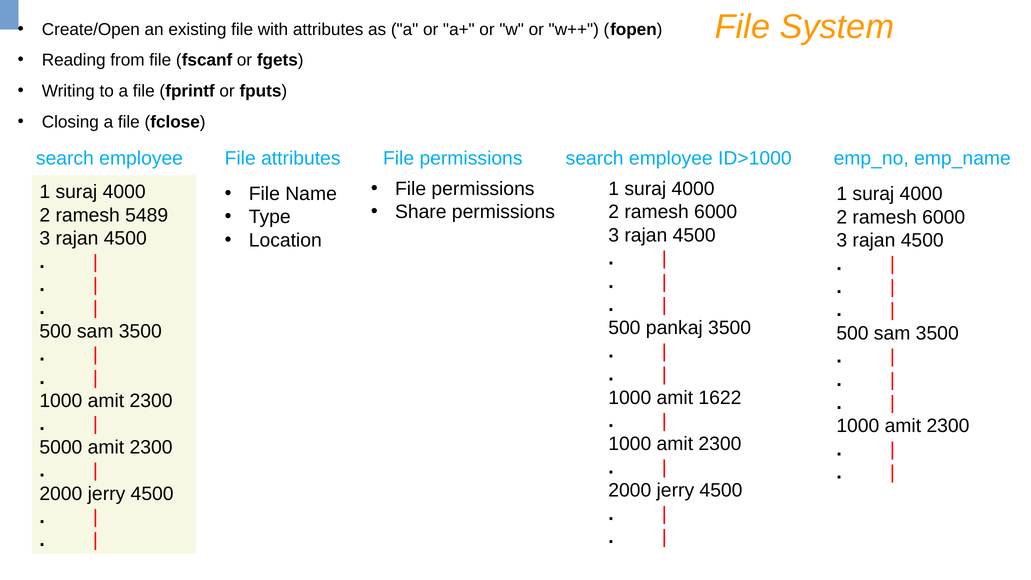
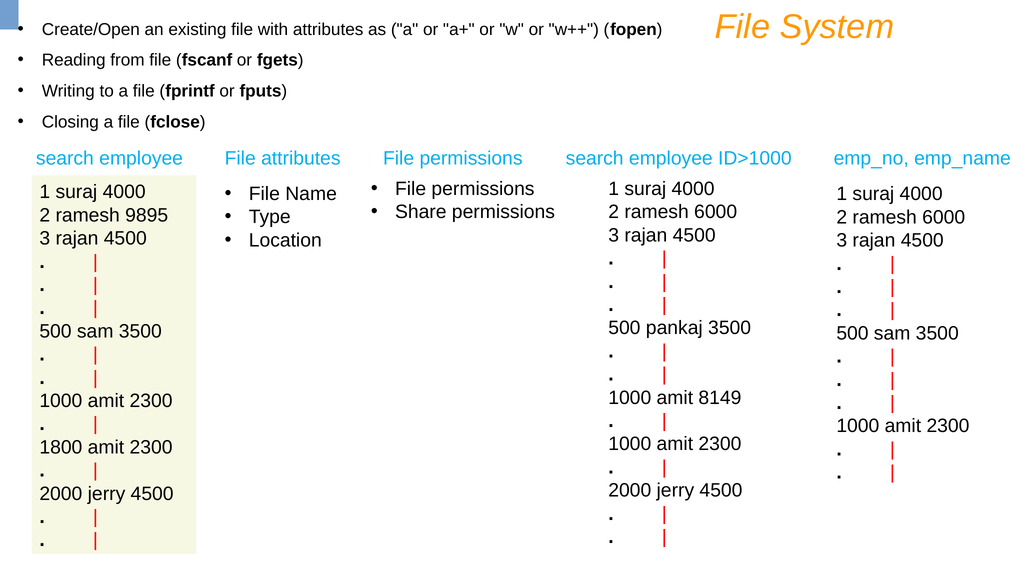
5489: 5489 -> 9895
1622: 1622 -> 8149
5000: 5000 -> 1800
